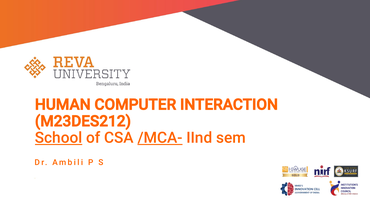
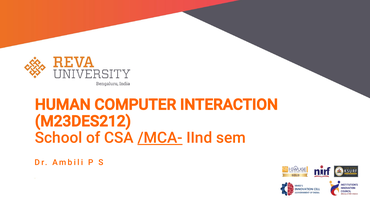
School underline: present -> none
